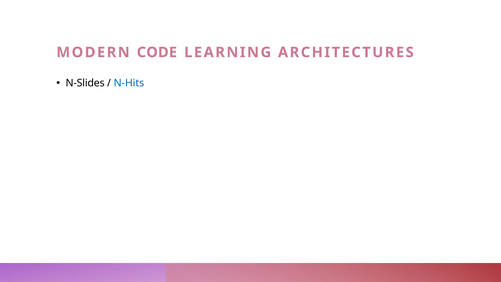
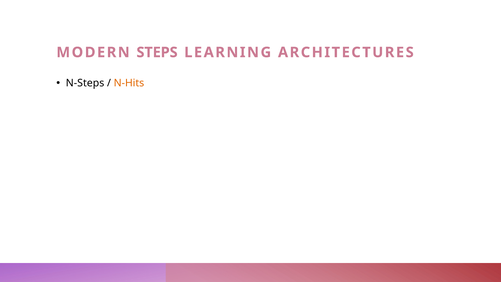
CODE: CODE -> STEPS
N-Slides: N-Slides -> N-Steps
N-Hits colour: blue -> orange
